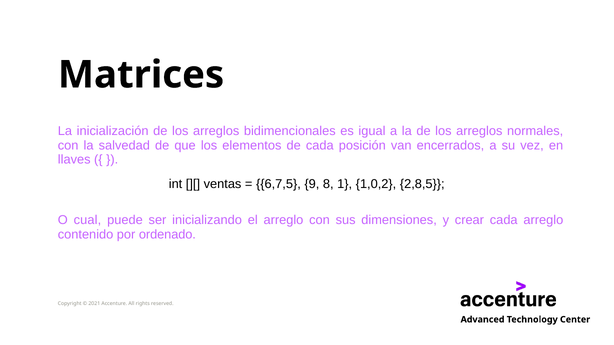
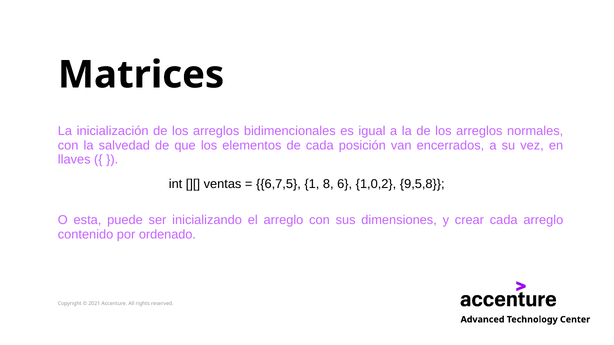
9: 9 -> 1
1: 1 -> 6
2,8,5: 2,8,5 -> 9,5,8
cual: cual -> esta
